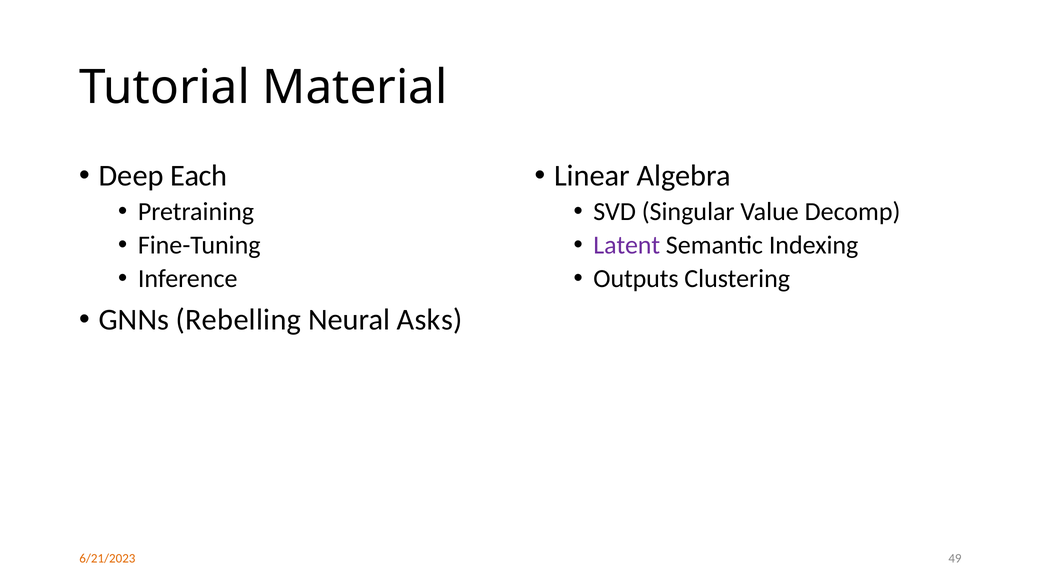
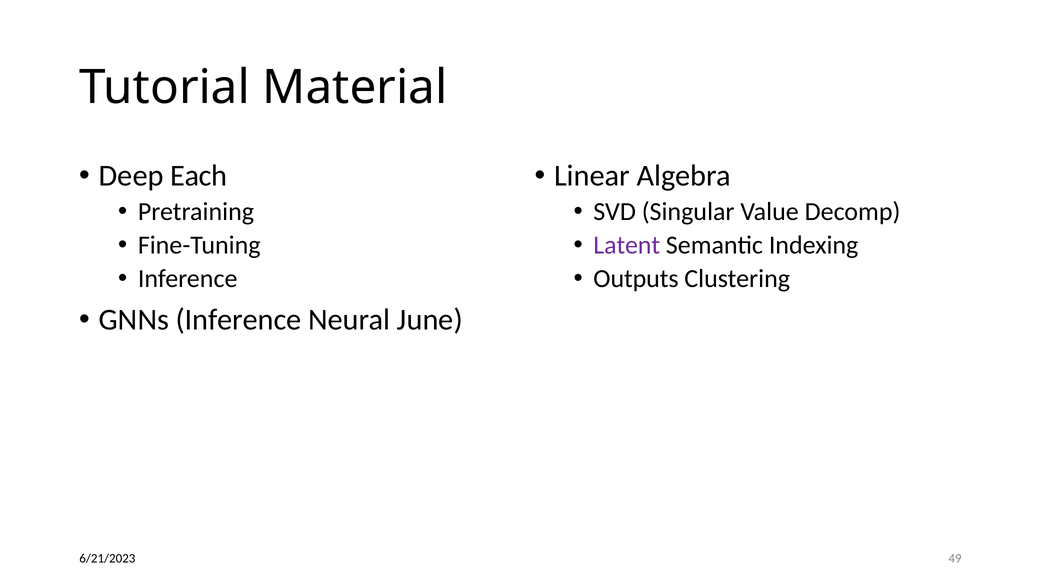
GNNs Rebelling: Rebelling -> Inference
Asks: Asks -> June
6/21/2023 colour: orange -> black
